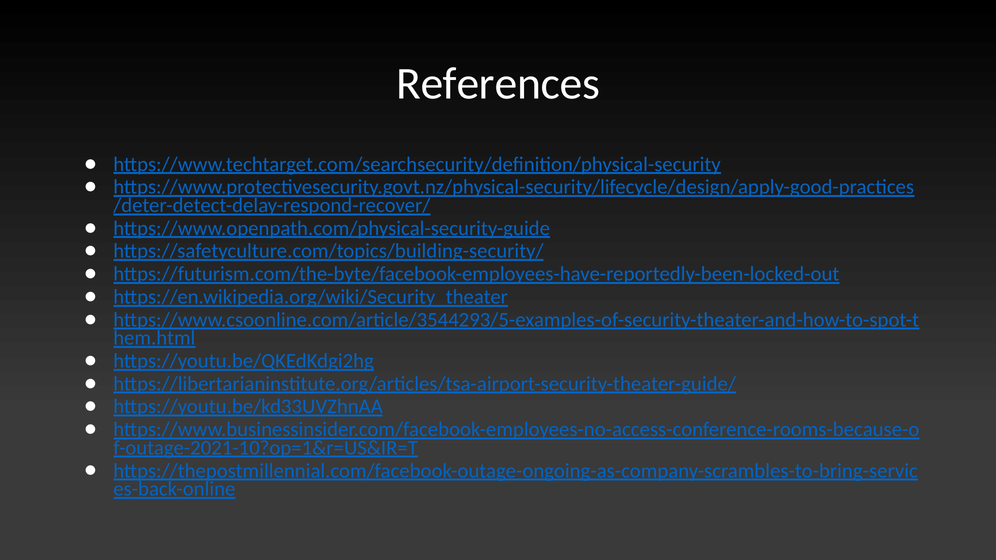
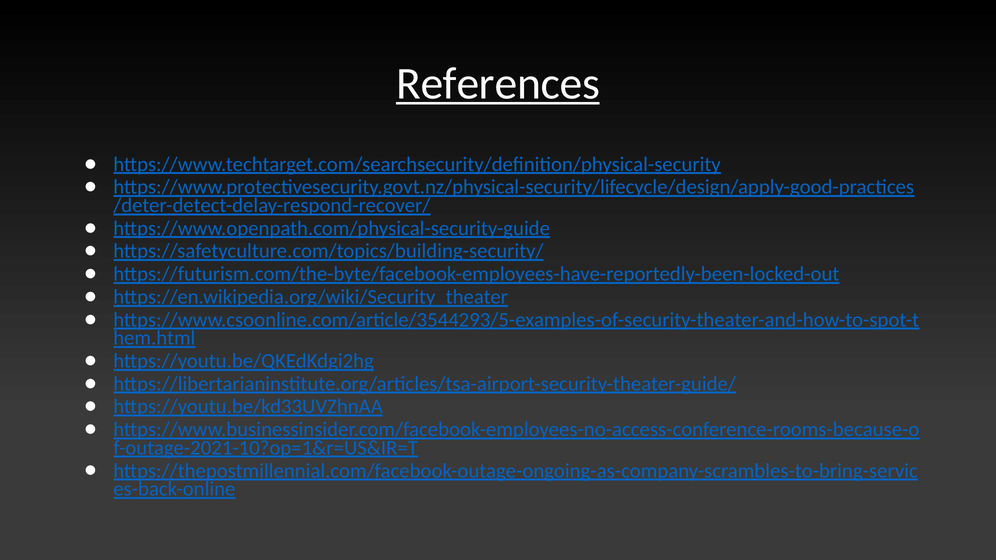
References underline: none -> present
